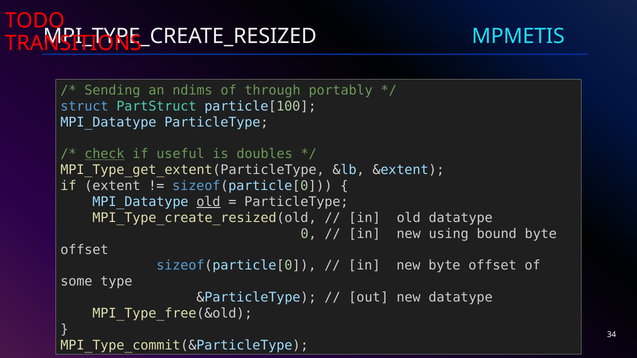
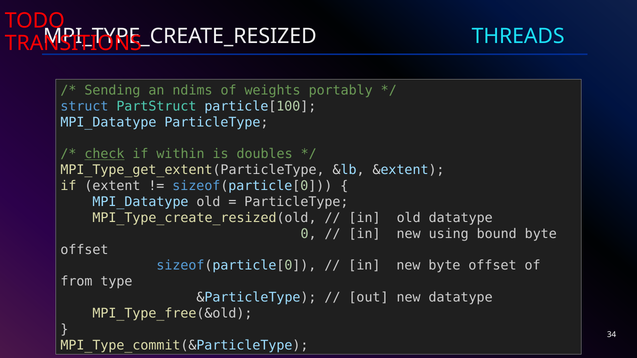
MPMETIS: MPMETIS -> THREADS
through: through -> weights
useful: useful -> within
old at (208, 202) underline: present -> none
some: some -> from
